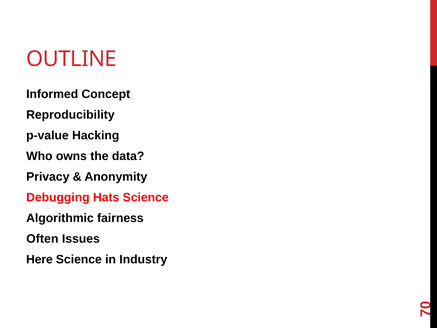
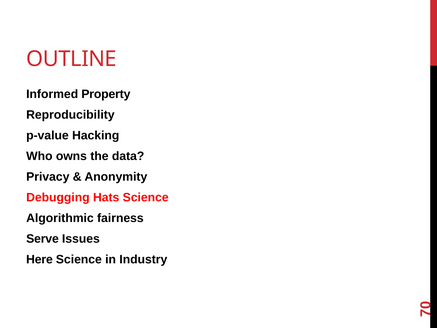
Concept: Concept -> Property
Often: Often -> Serve
